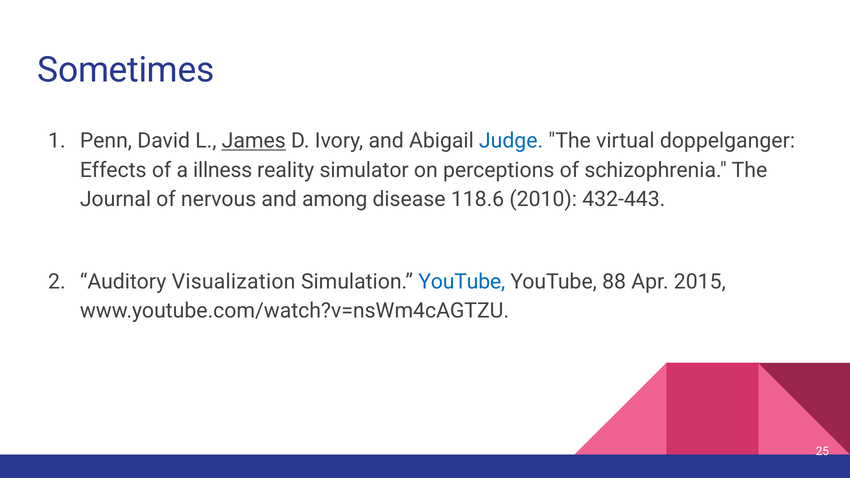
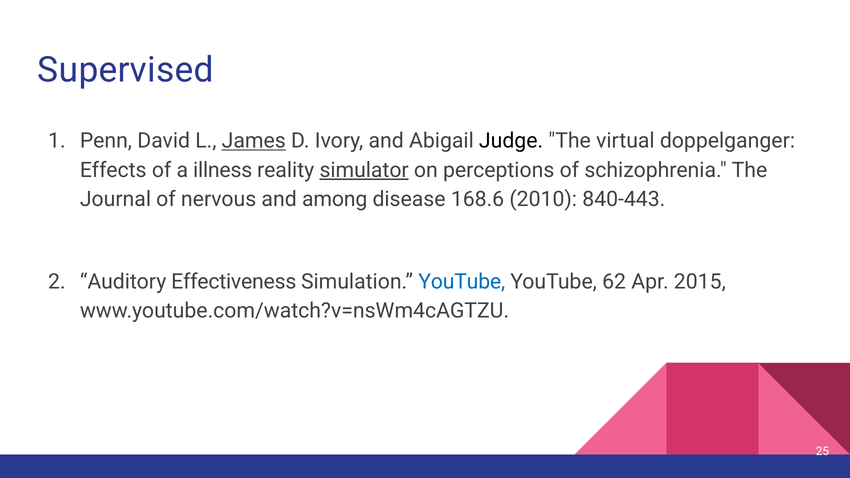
Sometimes: Sometimes -> Supervised
Judge colour: blue -> black
simulator underline: none -> present
118.6: 118.6 -> 168.6
432-443: 432-443 -> 840-443
Visualization: Visualization -> Effectiveness
88: 88 -> 62
